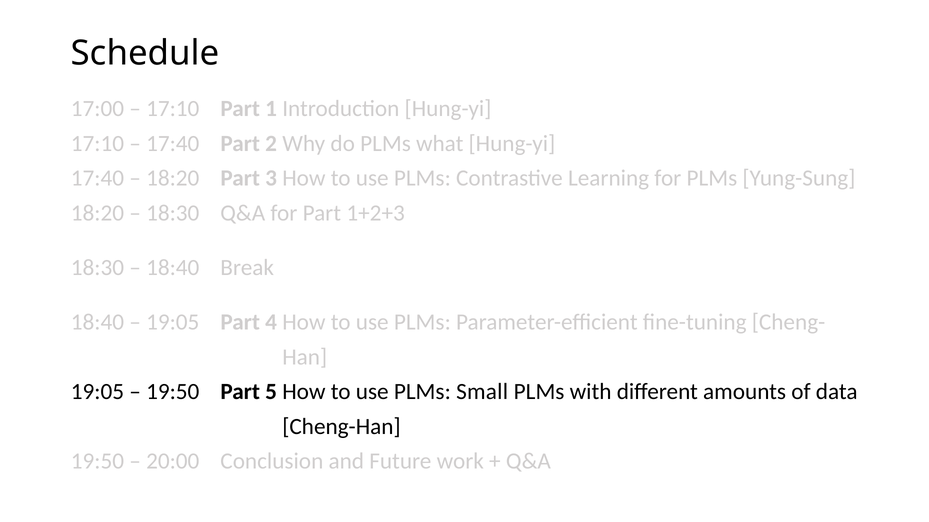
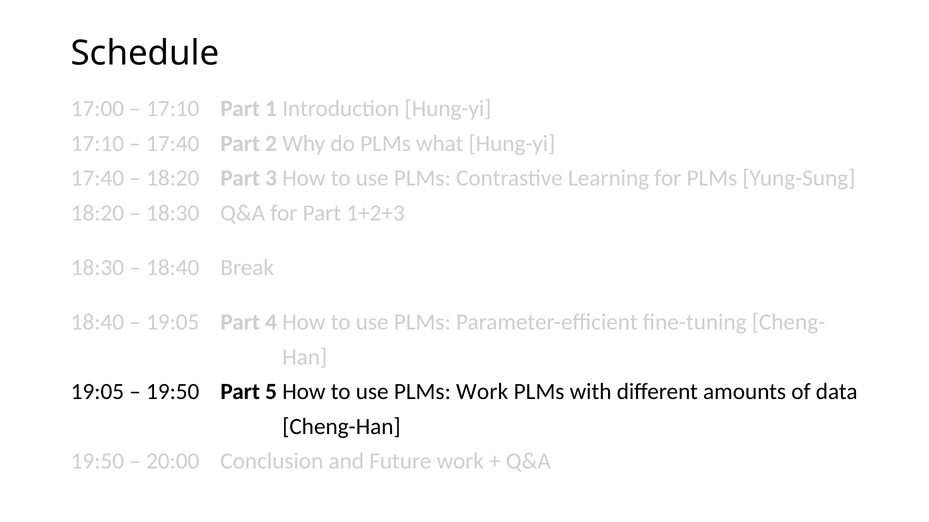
PLMs Small: Small -> Work
